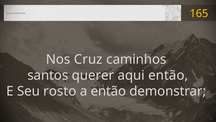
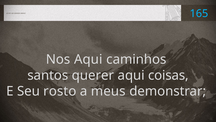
165 colour: yellow -> light blue
Nos Cruz: Cruz -> Aqui
aqui então: então -> coisas
a então: então -> meus
